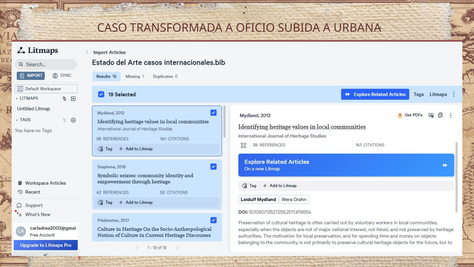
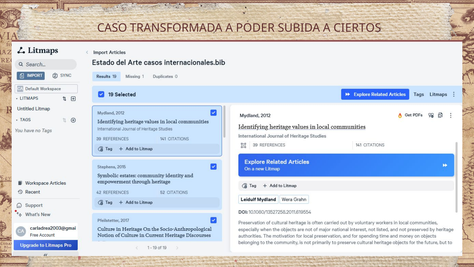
OFICIO: OFICIO -> PODER
URBANA: URBANA -> CIERTOS
